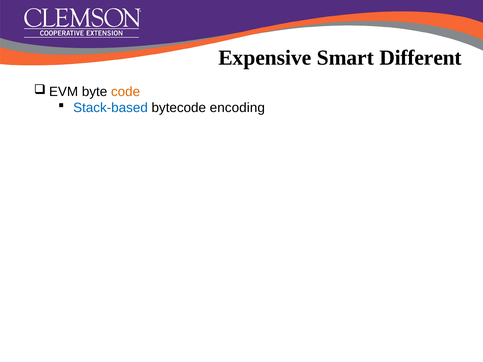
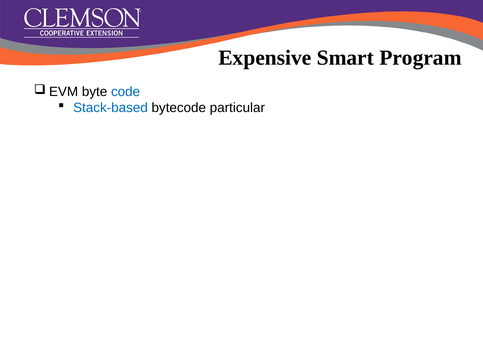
Different: Different -> Program
code colour: orange -> blue
encoding: encoding -> particular
